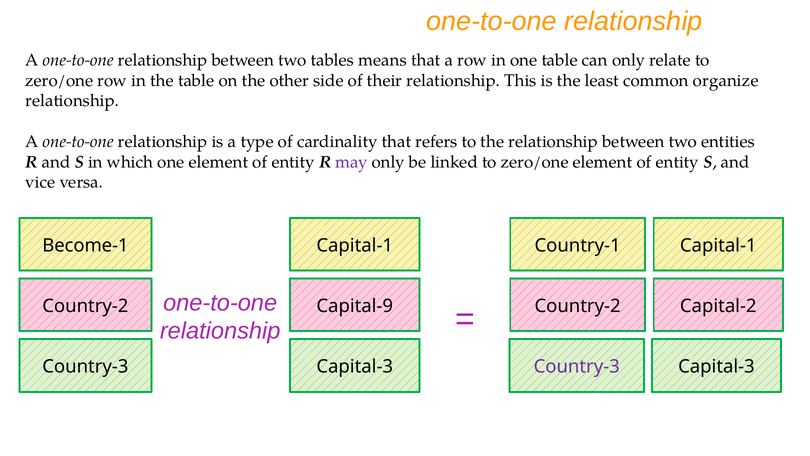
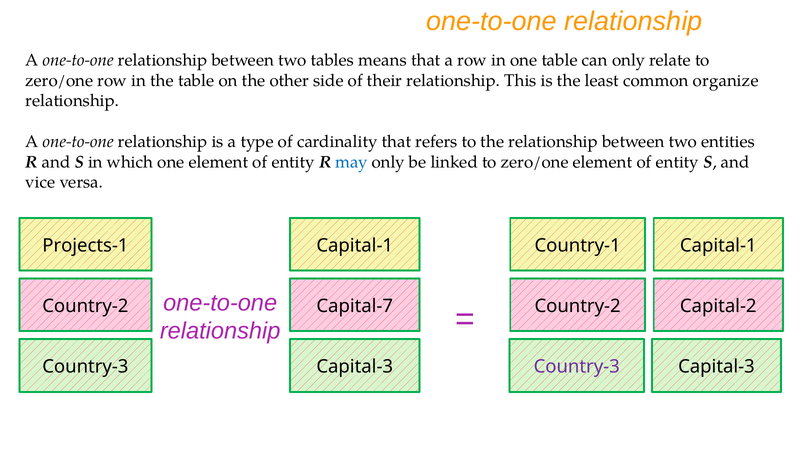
may colour: purple -> blue
Become-1: Become-1 -> Projects-1
Capital-9: Capital-9 -> Capital-7
